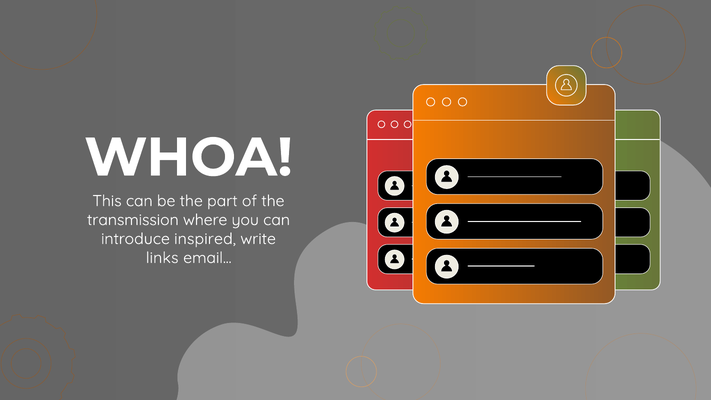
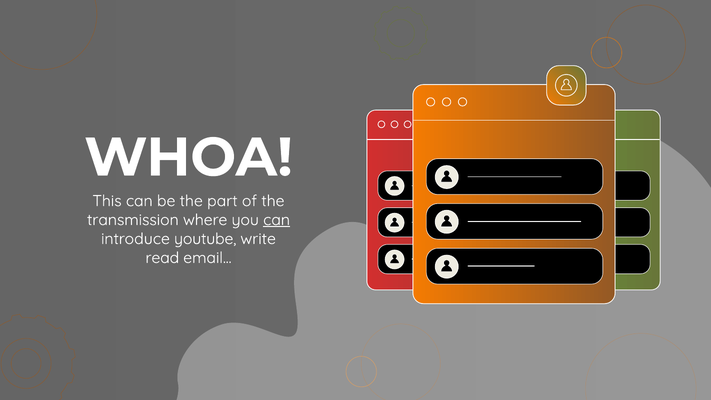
can at (277, 220) underline: none -> present
inspired: inspired -> youtube
links: links -> read
